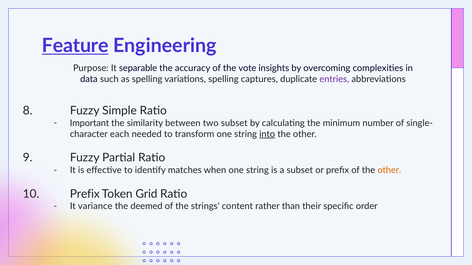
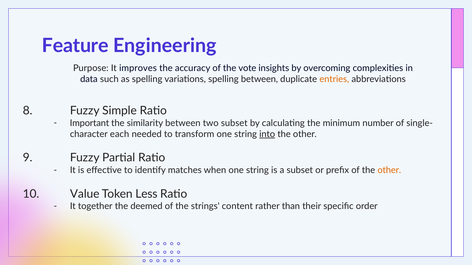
Feature underline: present -> none
separable: separable -> improves
spelling captures: captures -> between
entries colour: purple -> orange
10 Prefix: Prefix -> Value
Grid: Grid -> Less
variance: variance -> together
